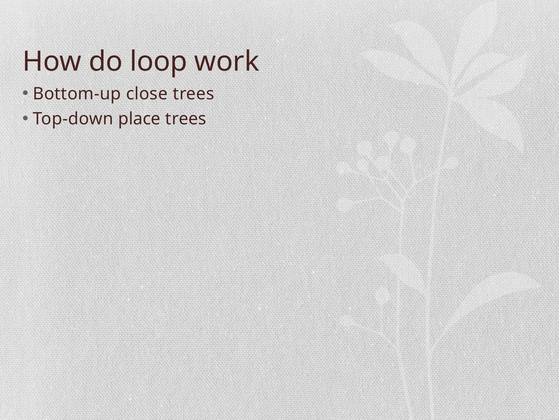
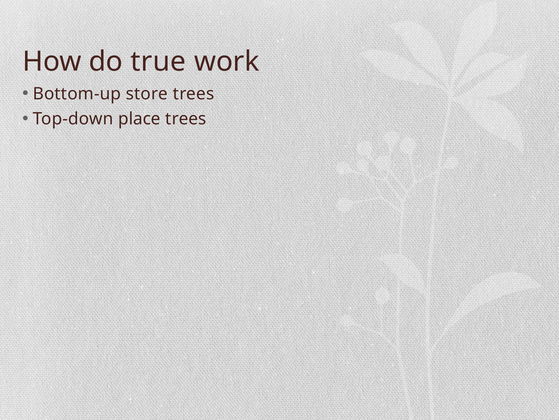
loop: loop -> true
close: close -> store
